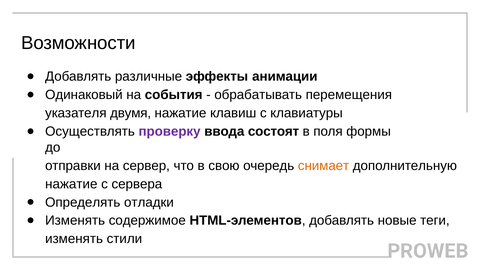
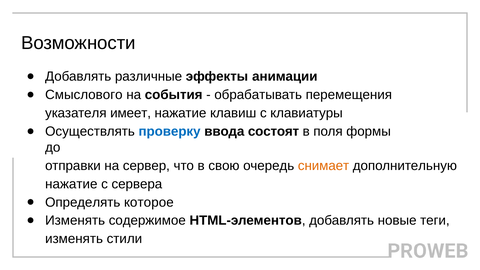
Одинаковый: Одинаковый -> Смыслового
двумя: двумя -> имеет
проверку colour: purple -> blue
отладки: отладки -> которое
